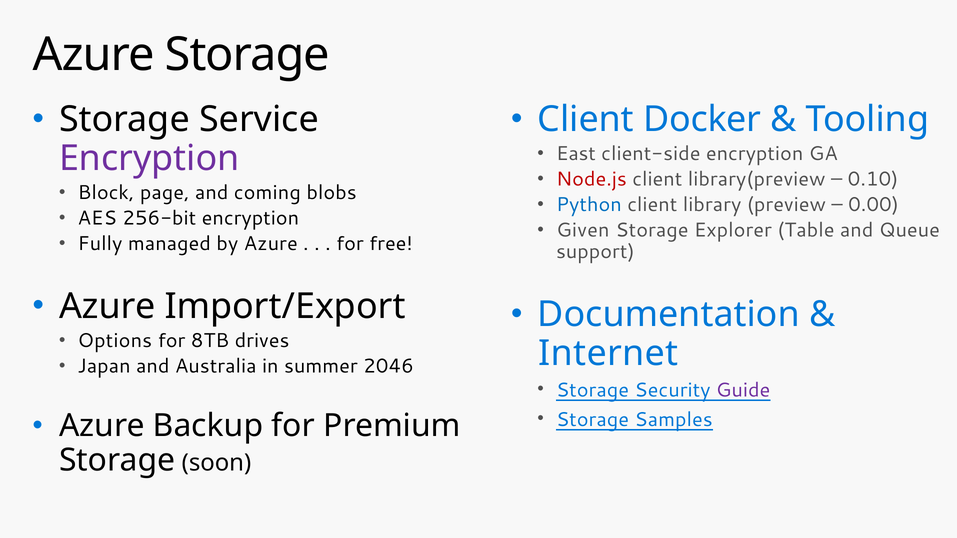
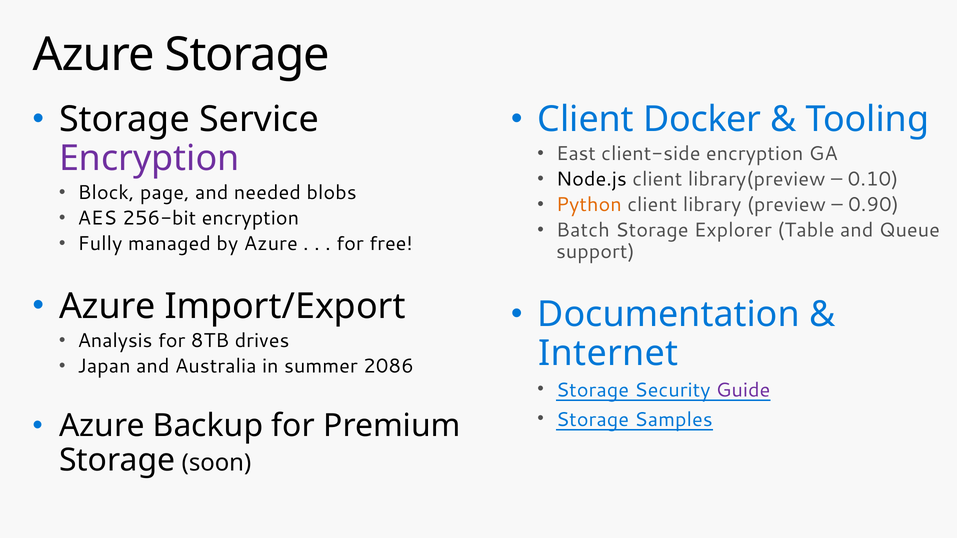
Node.js colour: red -> black
coming: coming -> needed
Python colour: blue -> orange
0.00: 0.00 -> 0.90
Given: Given -> Batch
Options: Options -> Analysis
2046: 2046 -> 2086
